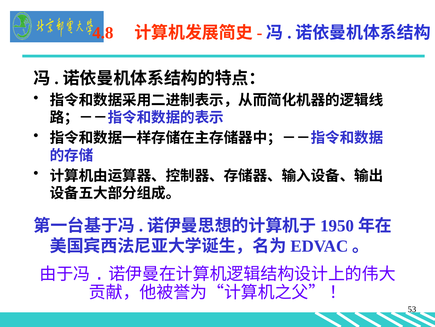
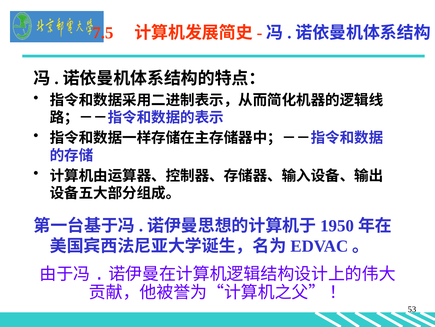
4.8: 4.8 -> 7.5
